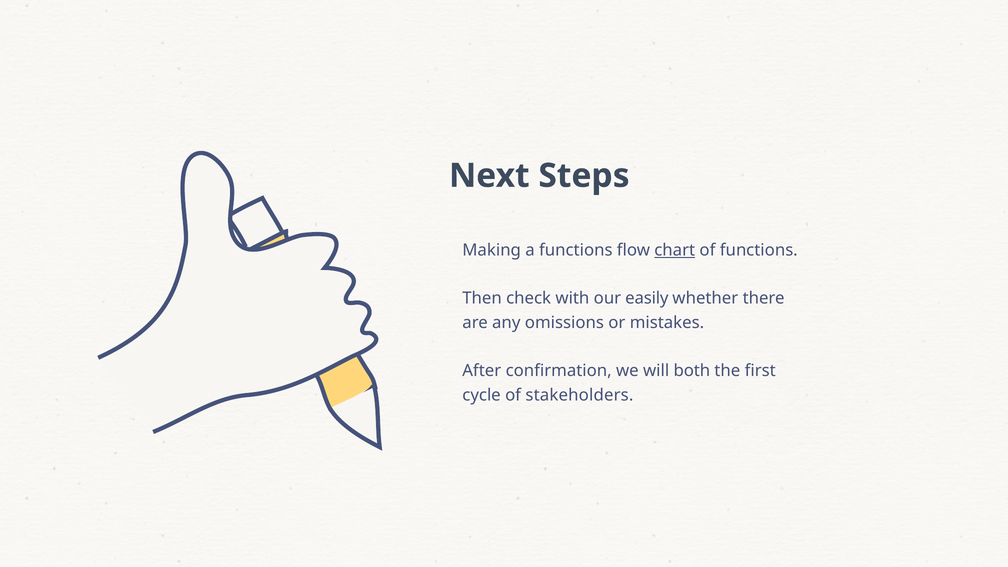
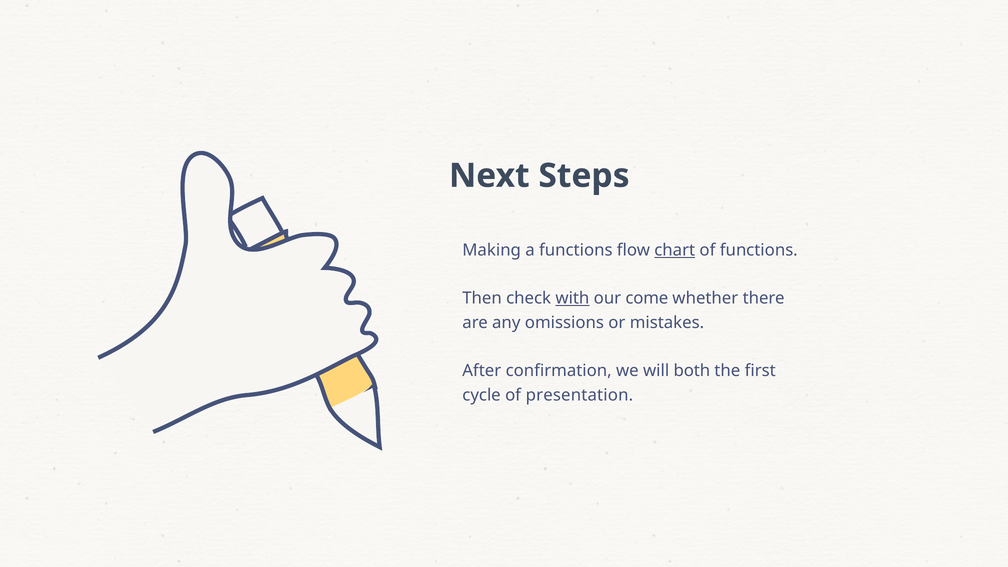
with underline: none -> present
easily: easily -> come
stakeholders: stakeholders -> presentation
